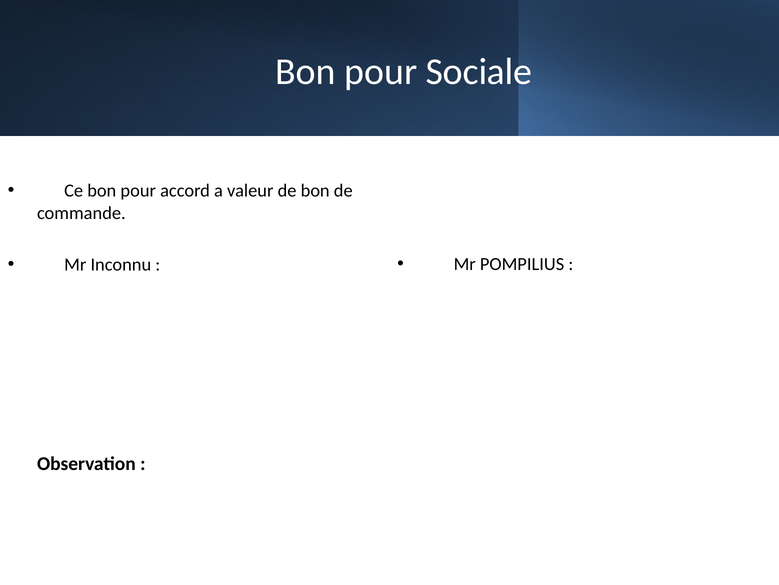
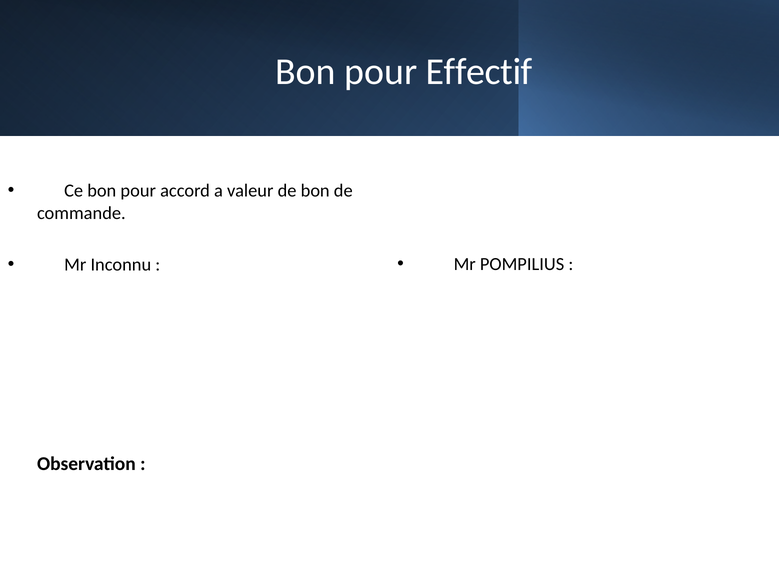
Sociale: Sociale -> Effectif
